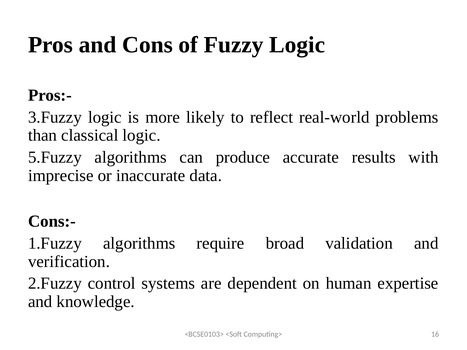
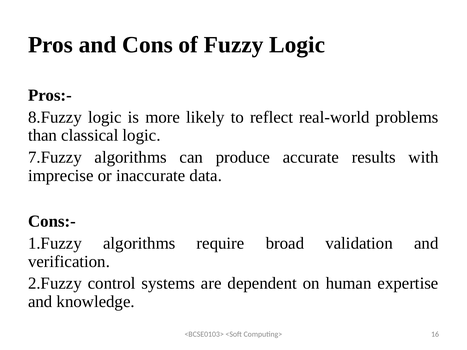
3.Fuzzy: 3.Fuzzy -> 8.Fuzzy
5.Fuzzy: 5.Fuzzy -> 7.Fuzzy
